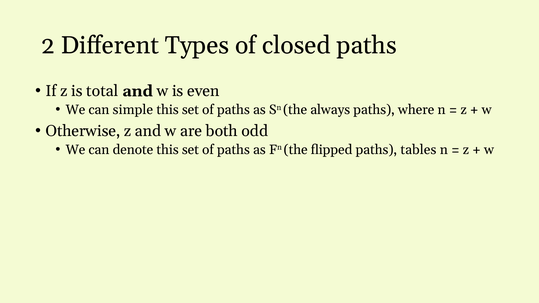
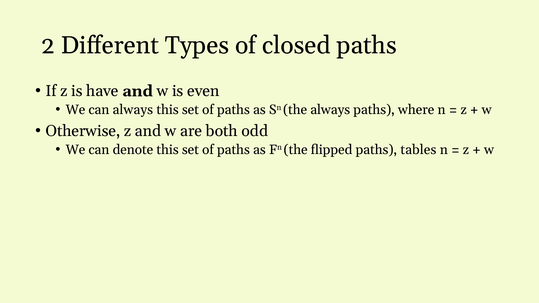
total: total -> have
can simple: simple -> always
